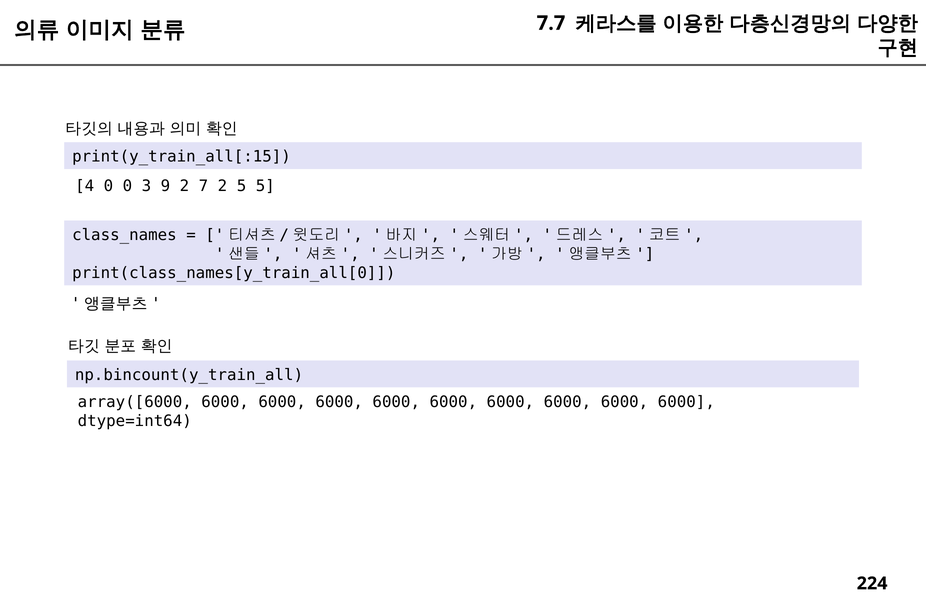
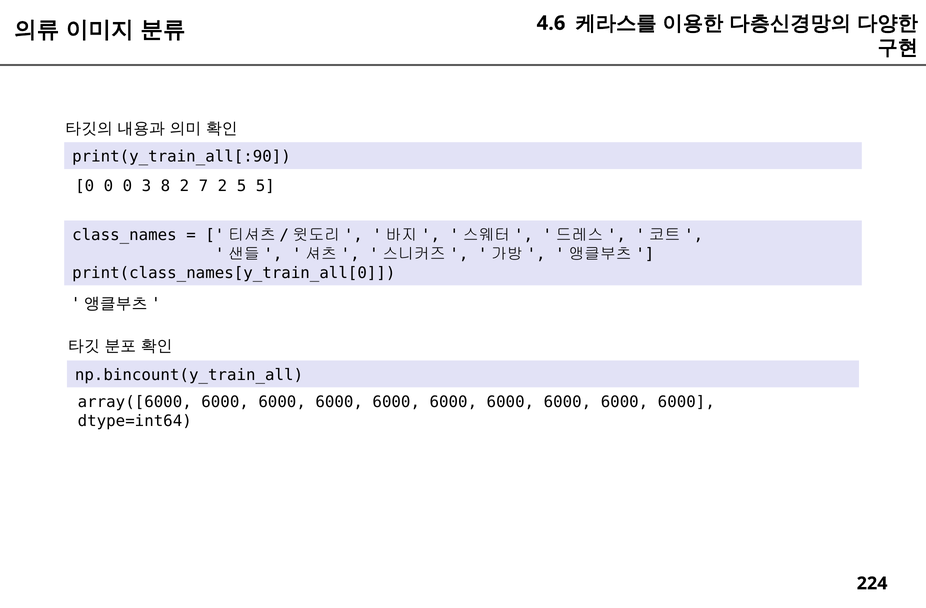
7.7: 7.7 -> 4.6
print(y_train_all[:15: print(y_train_all[:15 -> print(y_train_all[:90
4 at (85, 186): 4 -> 0
9: 9 -> 8
